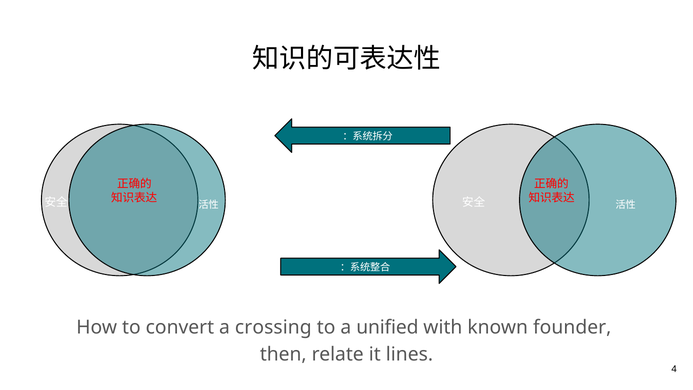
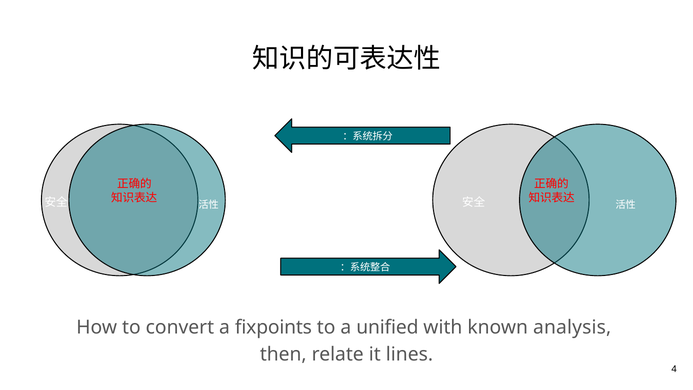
crossing: crossing -> fixpoints
founder: founder -> analysis
